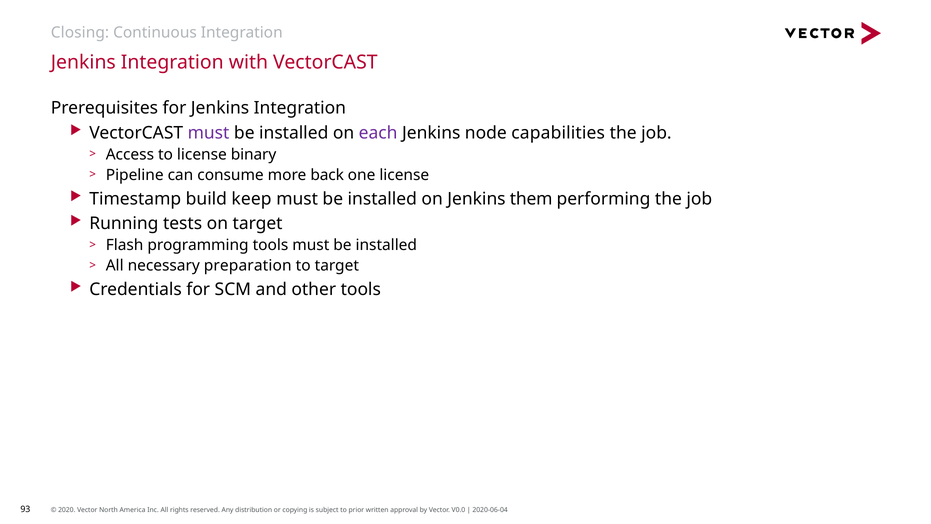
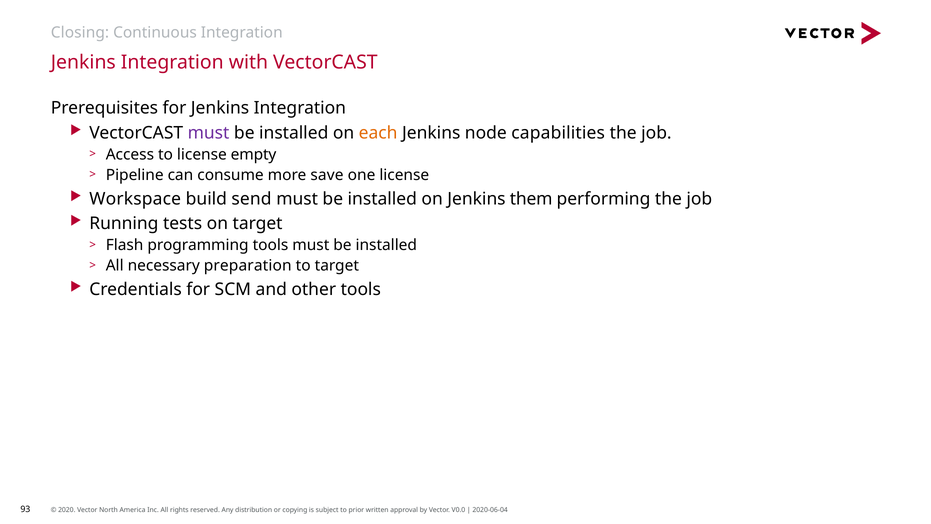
each colour: purple -> orange
binary: binary -> empty
back: back -> save
Timestamp: Timestamp -> Workspace
keep: keep -> send
